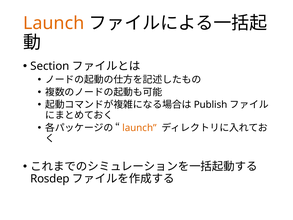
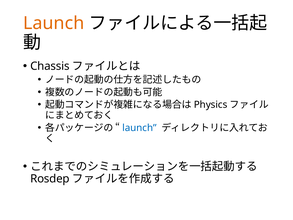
Section: Section -> Chassis
Publish: Publish -> Physics
launch at (139, 128) colour: orange -> blue
